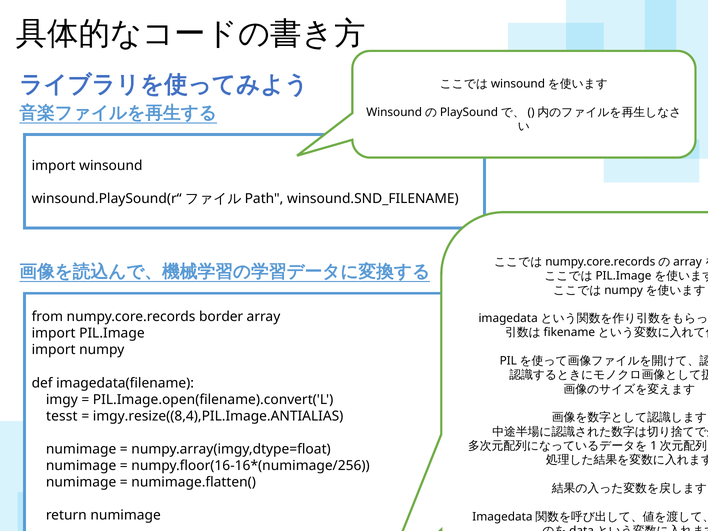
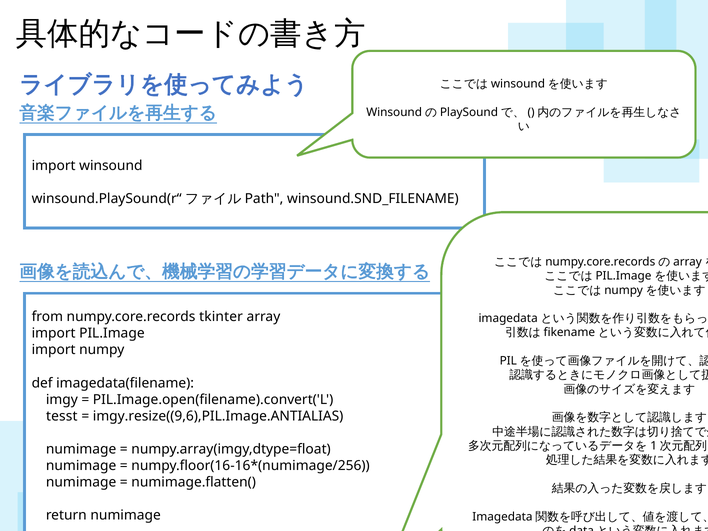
border: border -> tkinter
imgy.resize((8,4),PIL.Image.ANTIALIAS: imgy.resize((8,4),PIL.Image.ANTIALIAS -> imgy.resize((9,6),PIL.Image.ANTIALIAS
